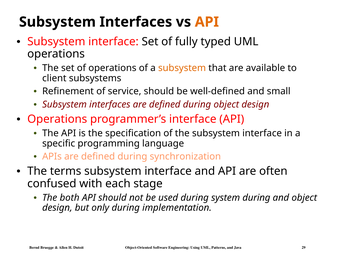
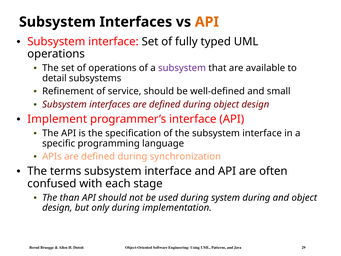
subsystem at (182, 68) colour: orange -> purple
client: client -> detail
Operations at (57, 119): Operations -> Implement
both: both -> than
